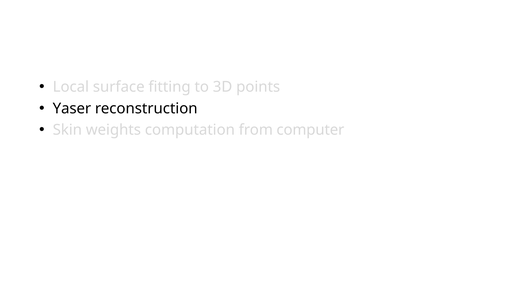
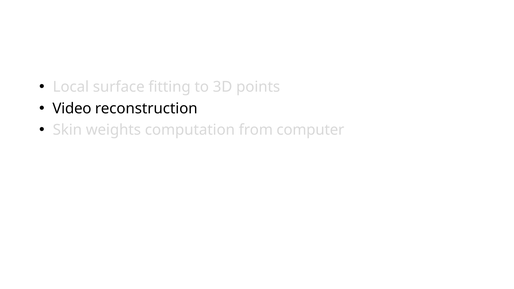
Yaser: Yaser -> Video
